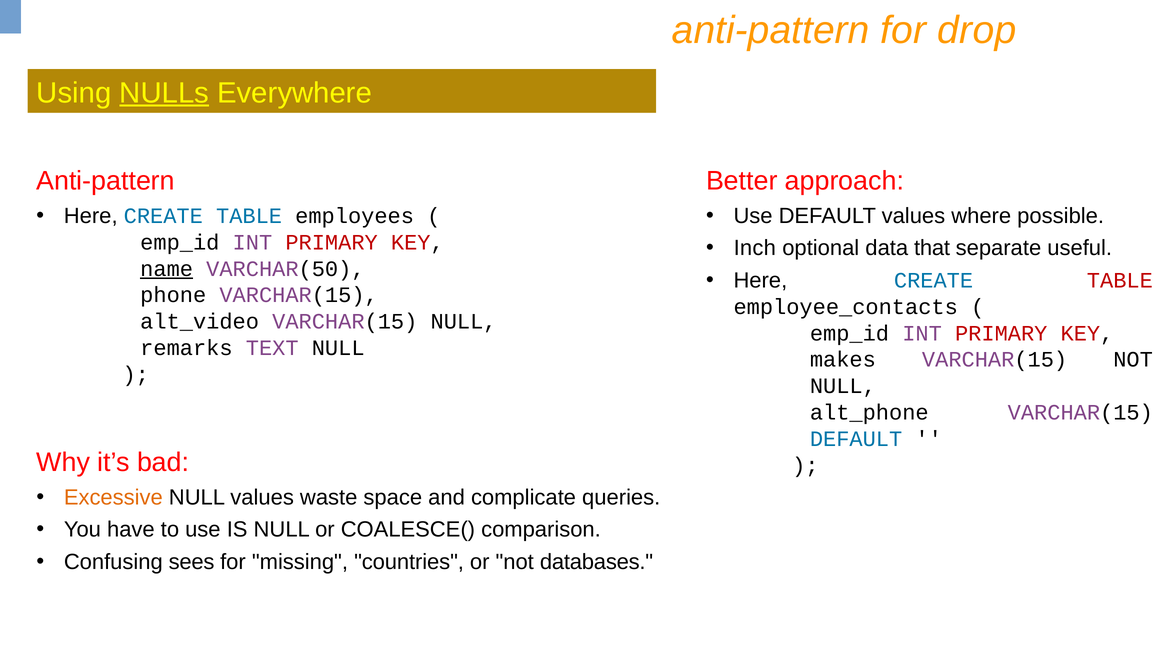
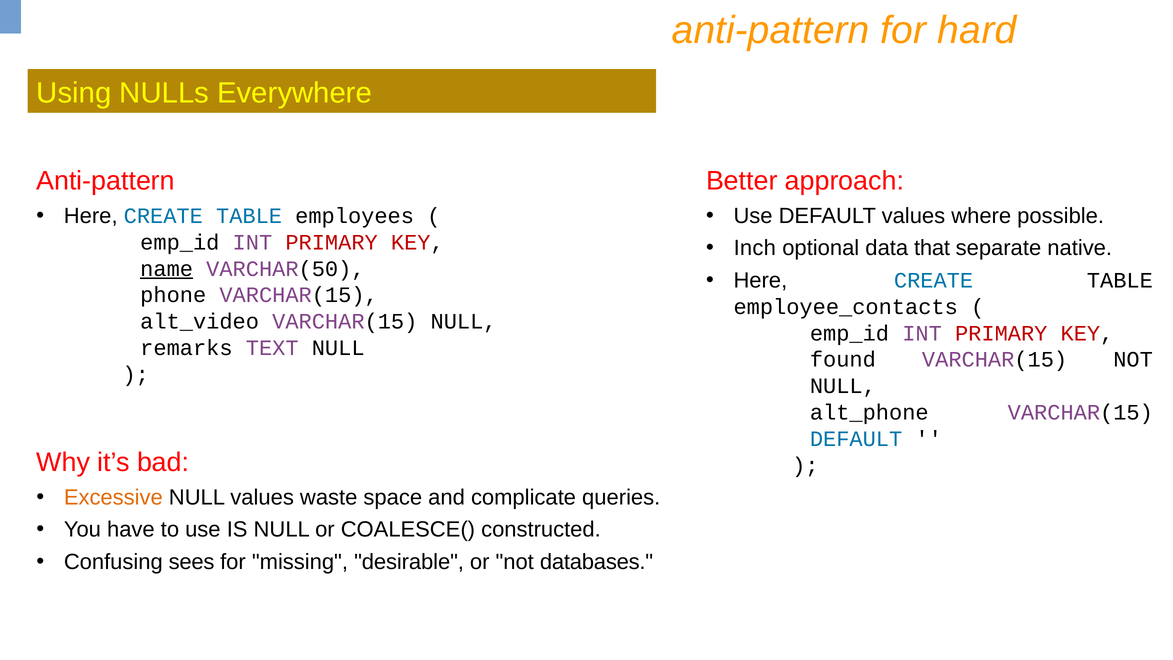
drop: drop -> hard
NULLs underline: present -> none
useful: useful -> native
TABLE at (1120, 280) colour: red -> black
makes: makes -> found
comparison: comparison -> constructed
countries: countries -> desirable
